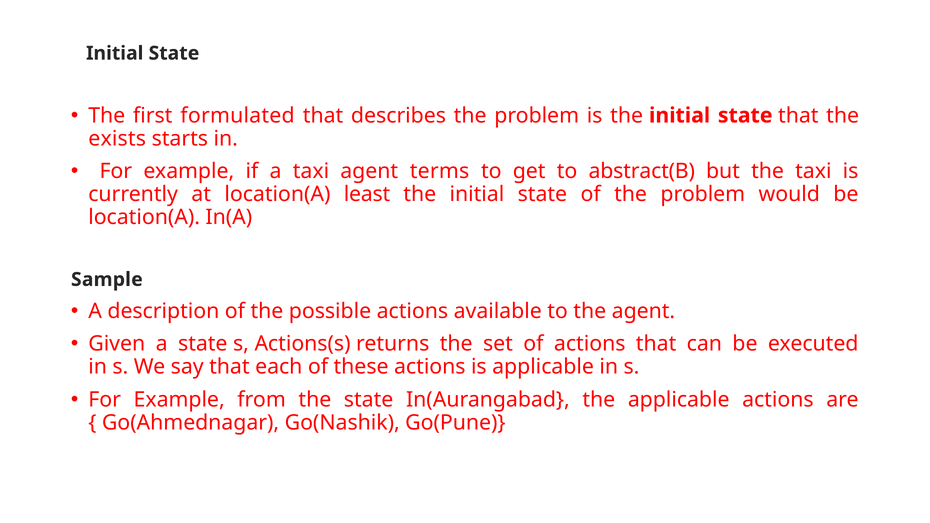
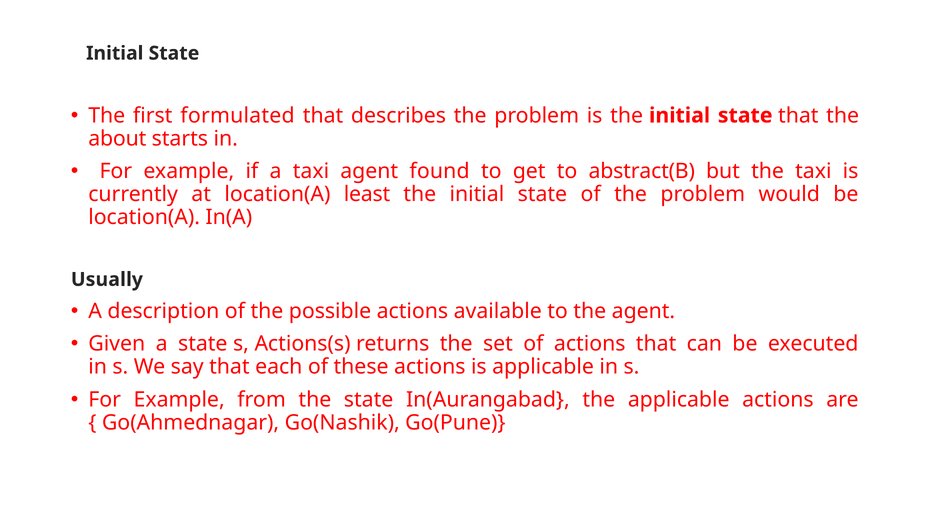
exists: exists -> about
terms: terms -> found
Sample: Sample -> Usually
